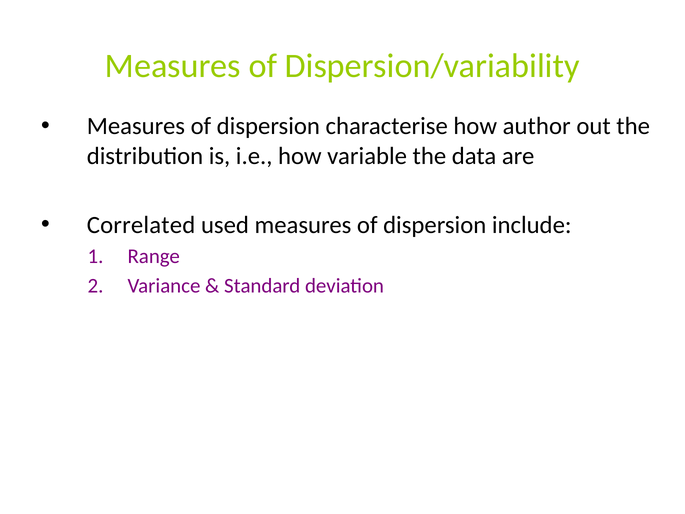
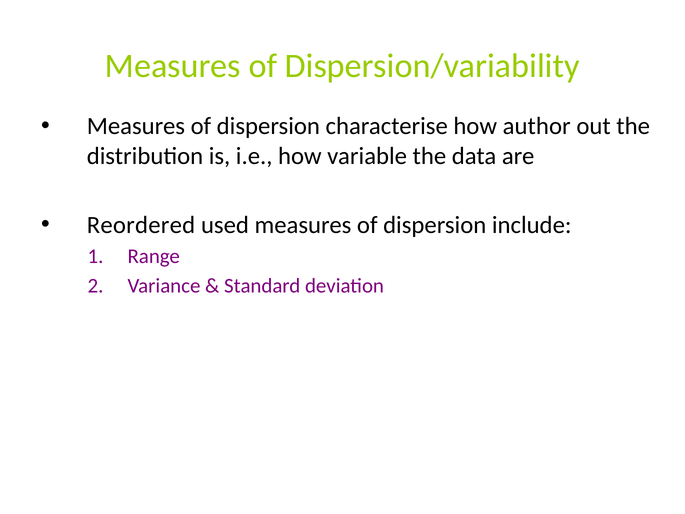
Correlated: Correlated -> Reordered
